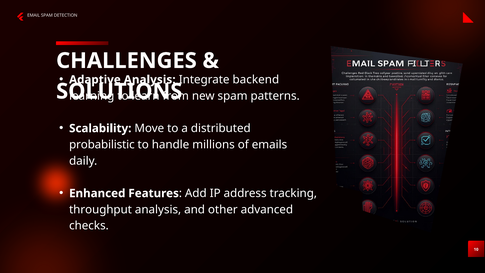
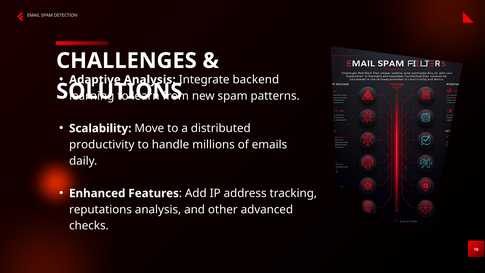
probabilistic: probabilistic -> productivity
throughput: throughput -> reputations
